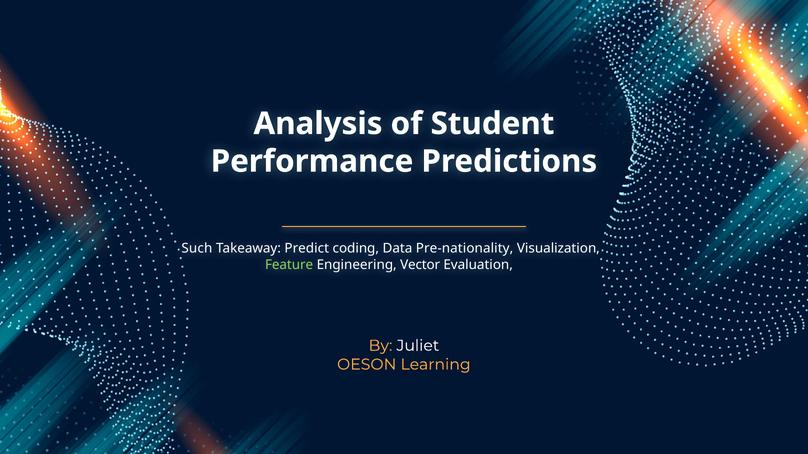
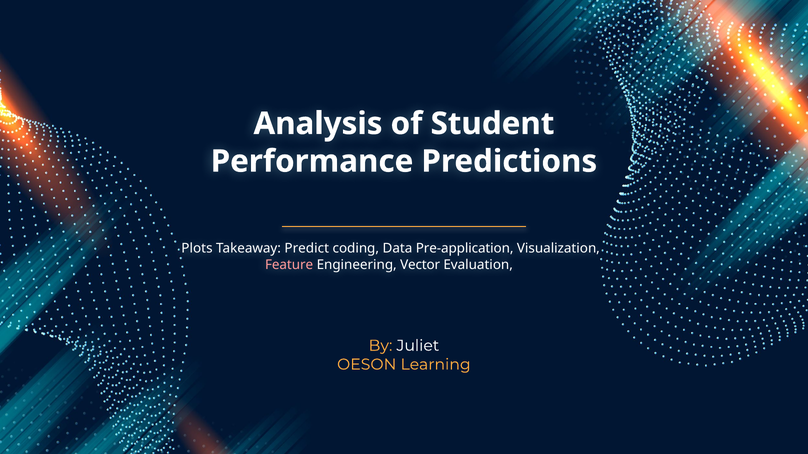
Such: Such -> Plots
Pre-nationality: Pre-nationality -> Pre-application
Feature colour: light green -> pink
